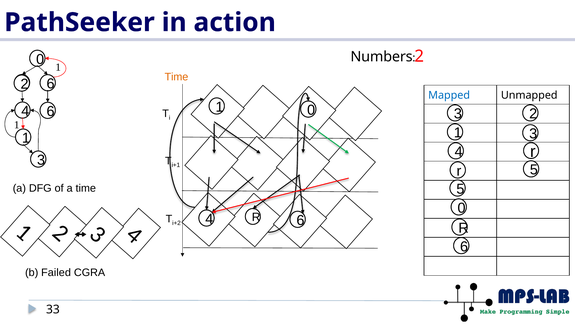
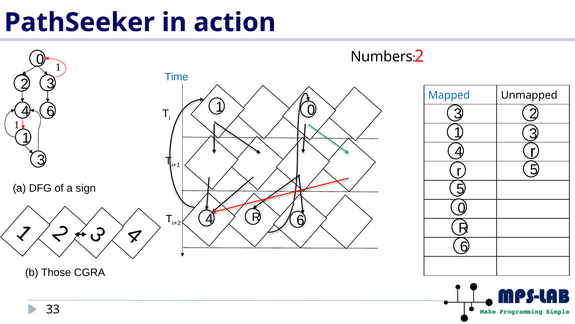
Time at (176, 77) colour: orange -> blue
6 at (51, 84): 6 -> 3
a time: time -> sign
Failed: Failed -> Those
